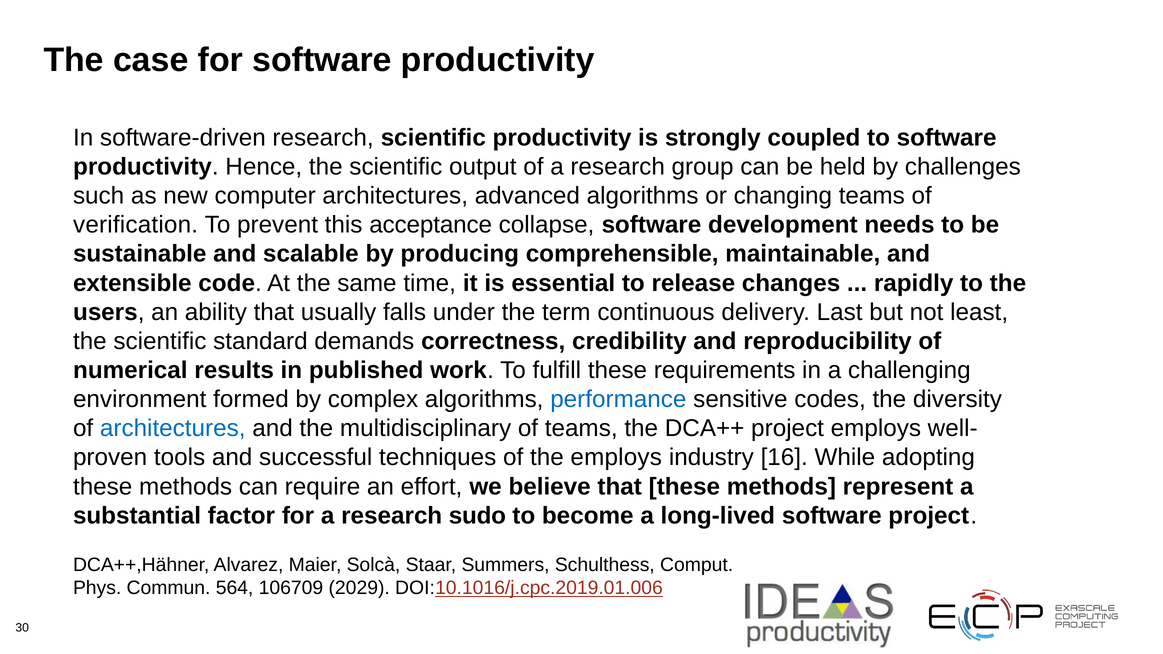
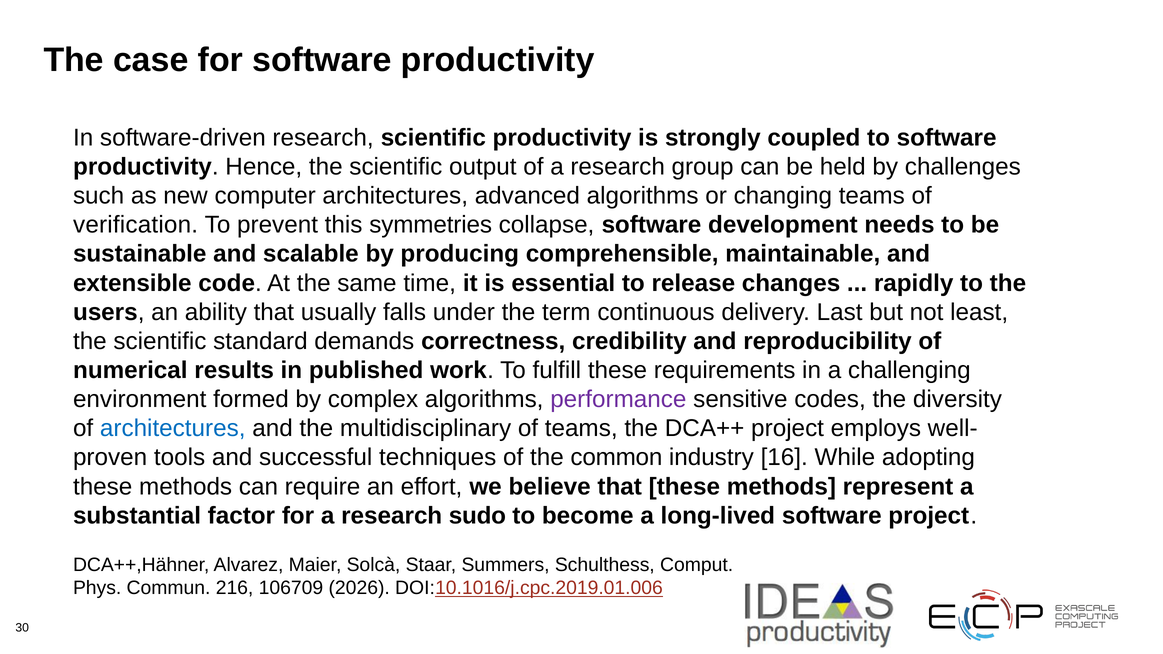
acceptance: acceptance -> symmetries
performance colour: blue -> purple
the employs: employs -> common
564: 564 -> 216
2029: 2029 -> 2026
